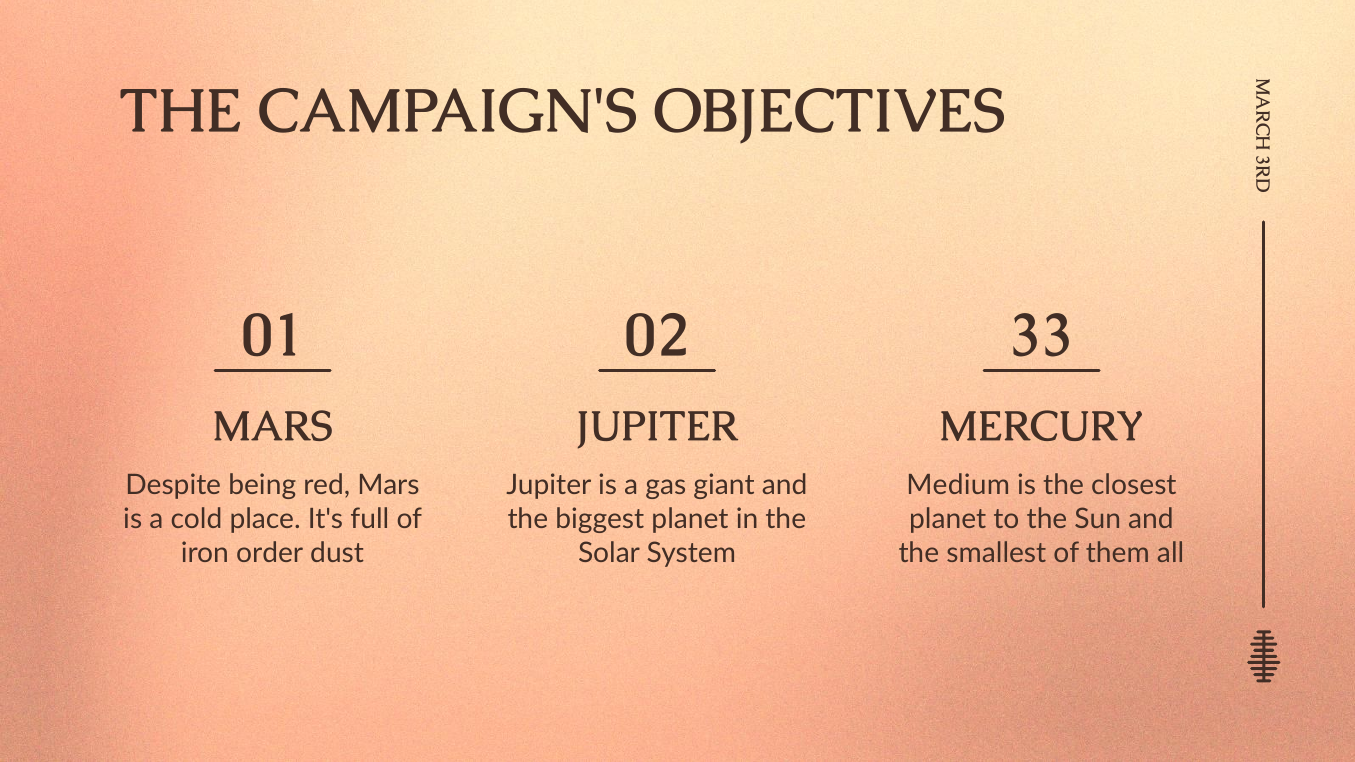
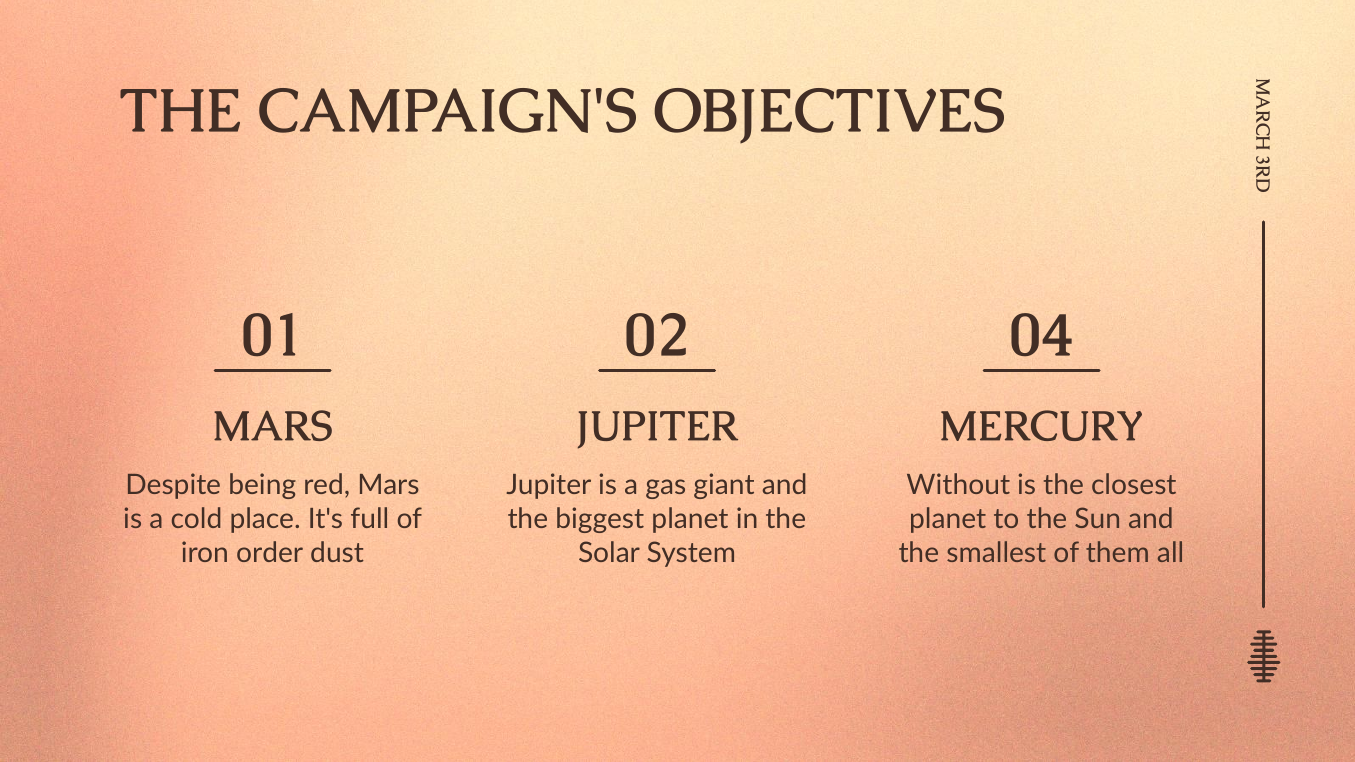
33: 33 -> 04
Medium: Medium -> Without
